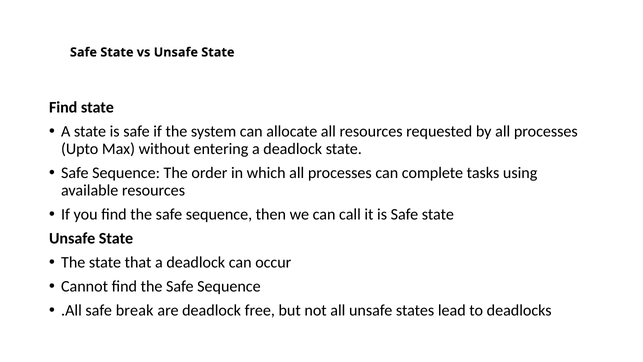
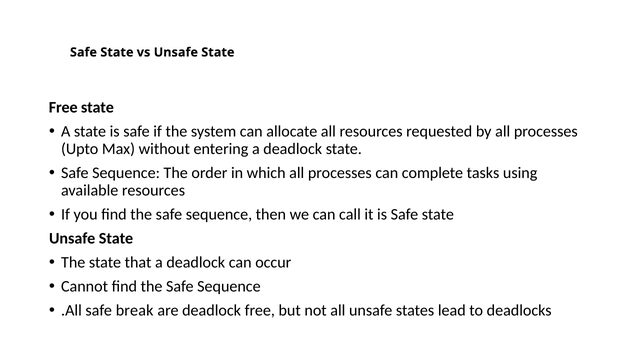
Find at (63, 107): Find -> Free
